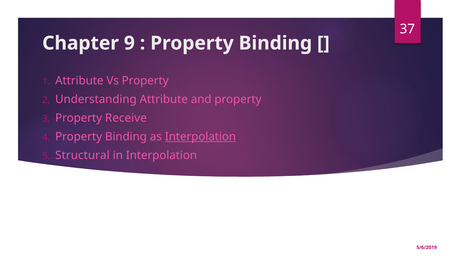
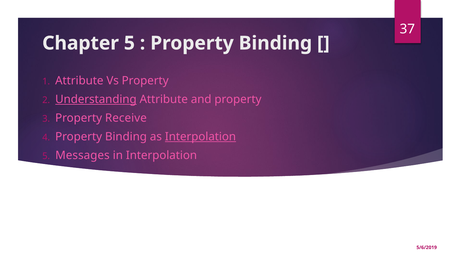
Chapter 9: 9 -> 5
Understanding underline: none -> present
Structural: Structural -> Messages
